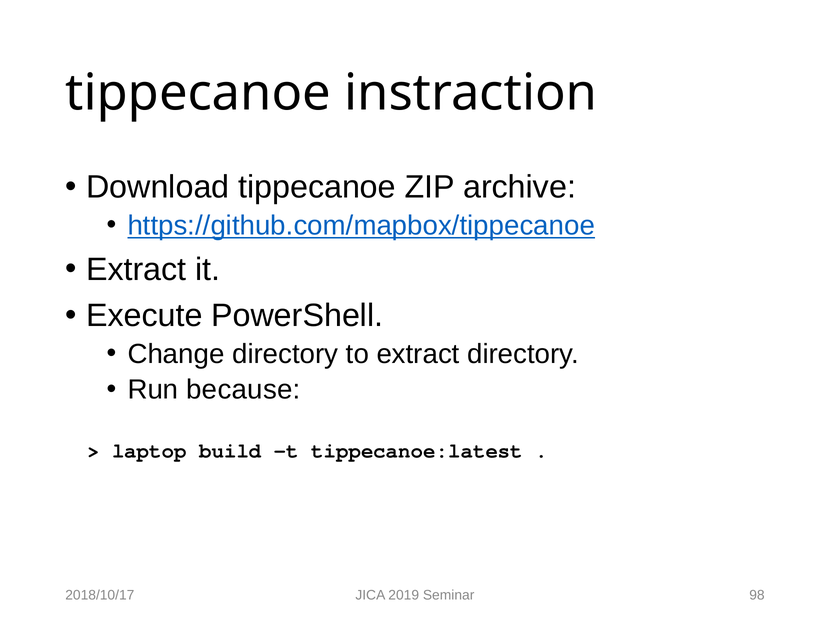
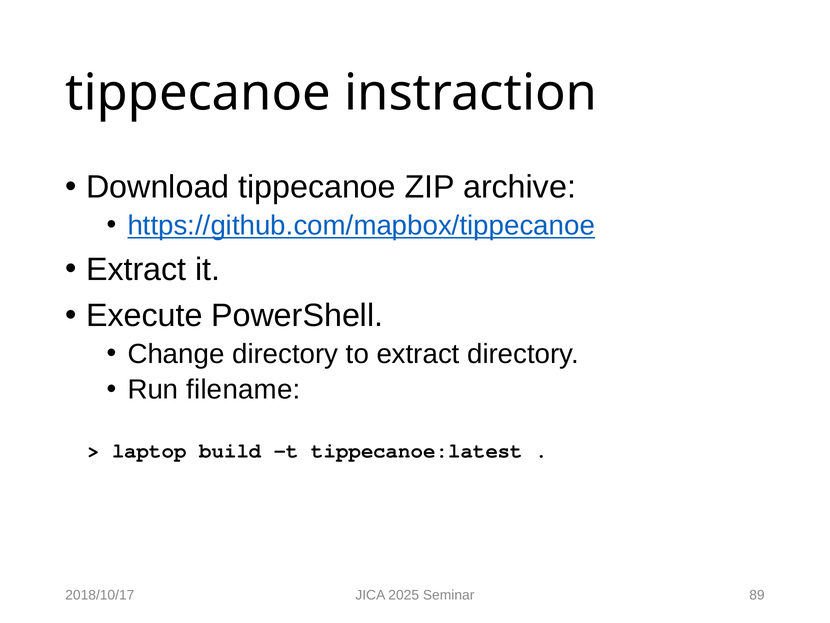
because: because -> filename
2019: 2019 -> 2025
98: 98 -> 89
